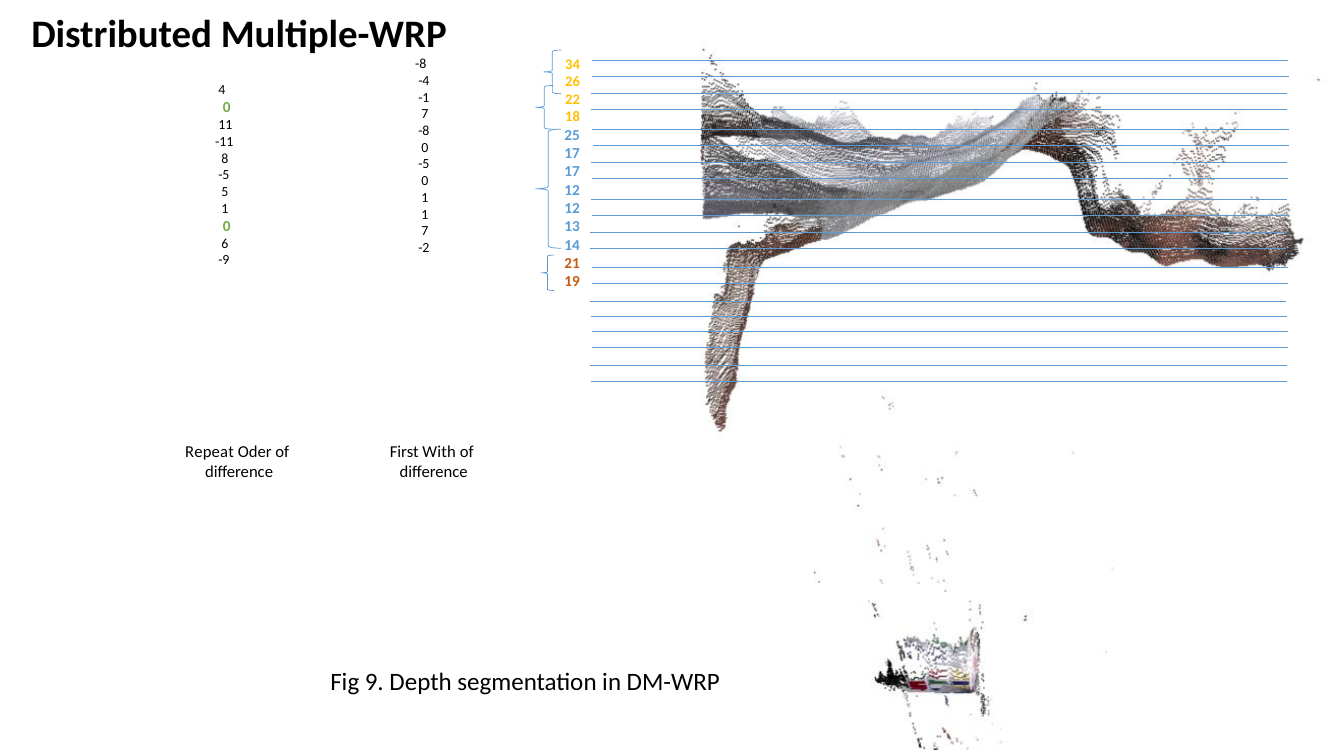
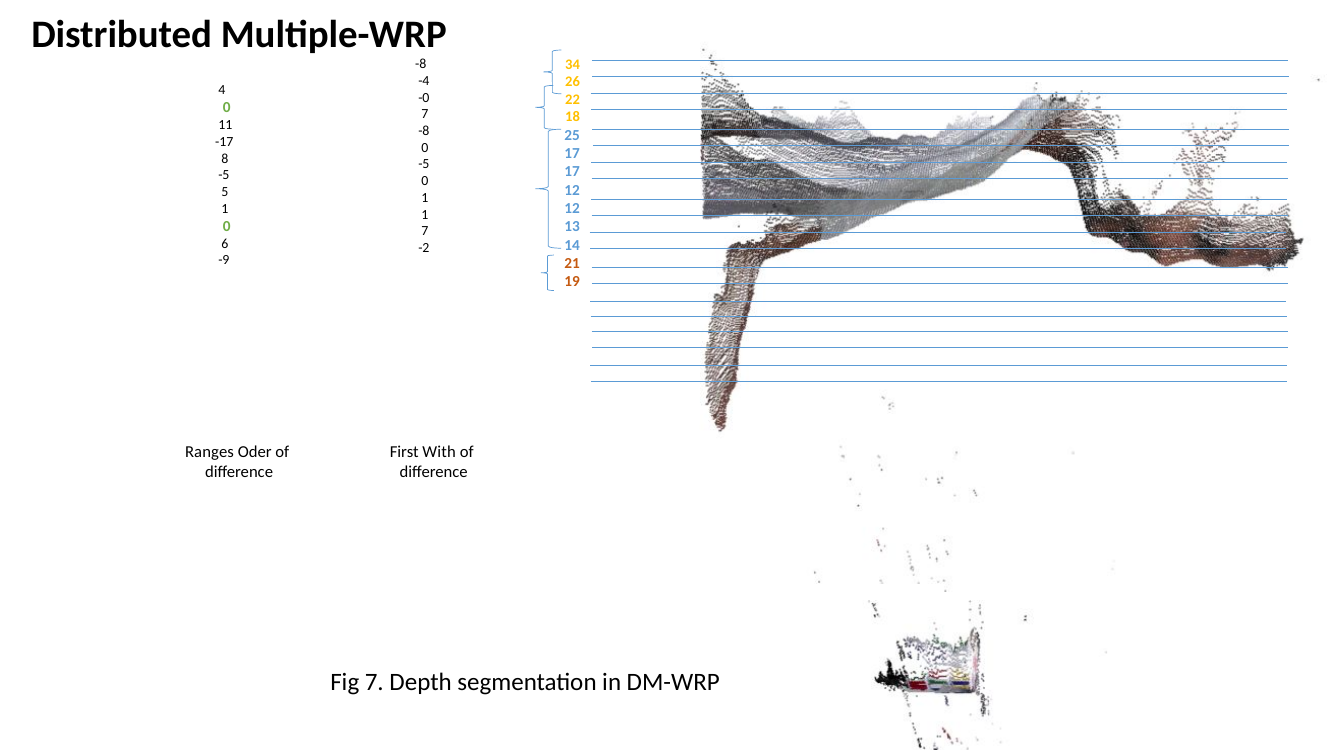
-1: -1 -> -0
-11: -11 -> -17
Repeat: Repeat -> Ranges
Fig 9: 9 -> 7
